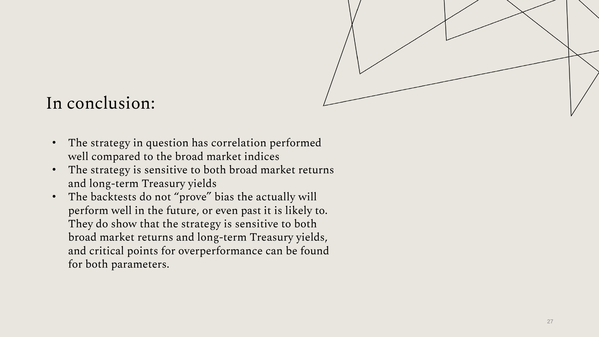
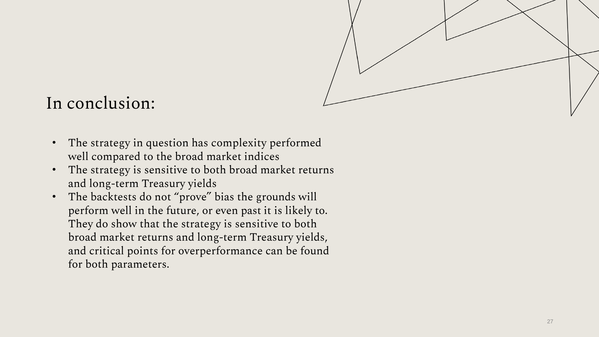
correlation: correlation -> complexity
actually: actually -> grounds
